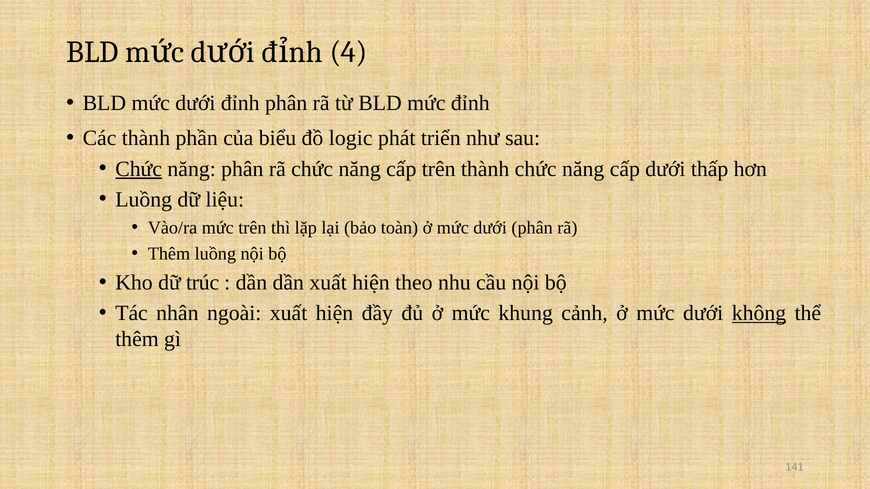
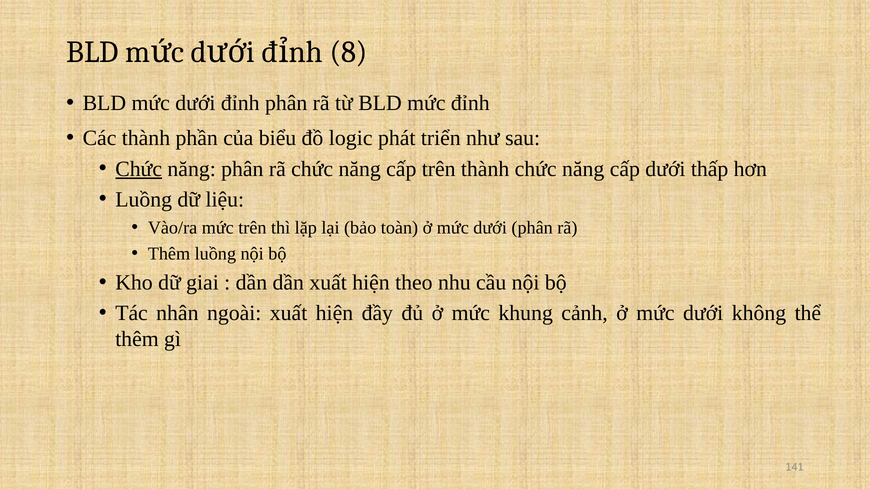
4: 4 -> 8
trúc: trúc -> giai
không underline: present -> none
